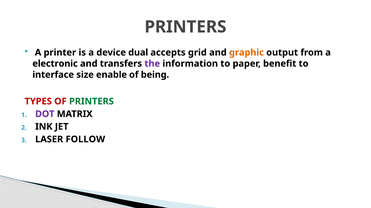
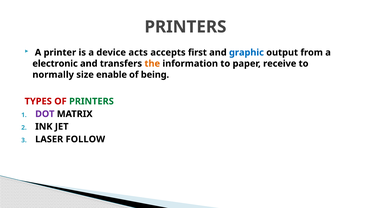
dual: dual -> acts
grid: grid -> first
graphic colour: orange -> blue
the colour: purple -> orange
benefit: benefit -> receive
interface: interface -> normally
